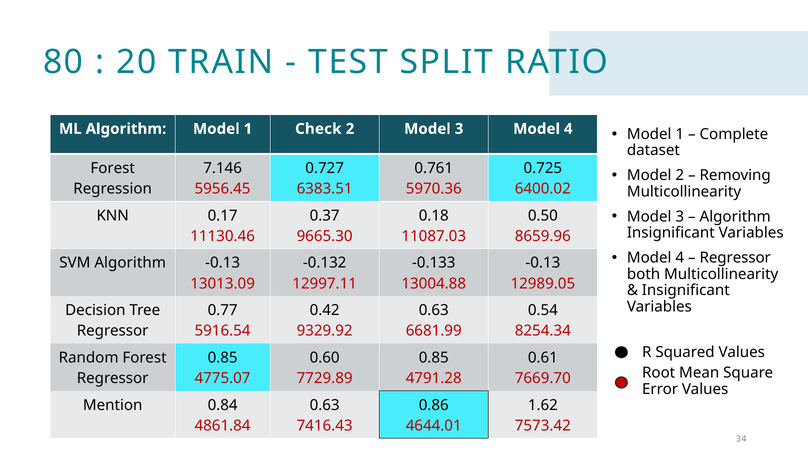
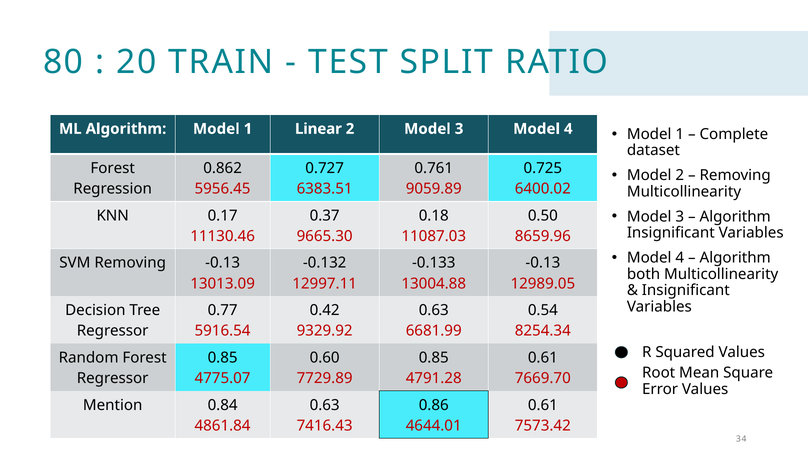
Check: Check -> Linear
7.146: 7.146 -> 0.862
5970.36: 5970.36 -> 9059.89
Regressor at (735, 257): Regressor -> Algorithm
SVM Algorithm: Algorithm -> Removing
1.62 at (543, 405): 1.62 -> 0.61
